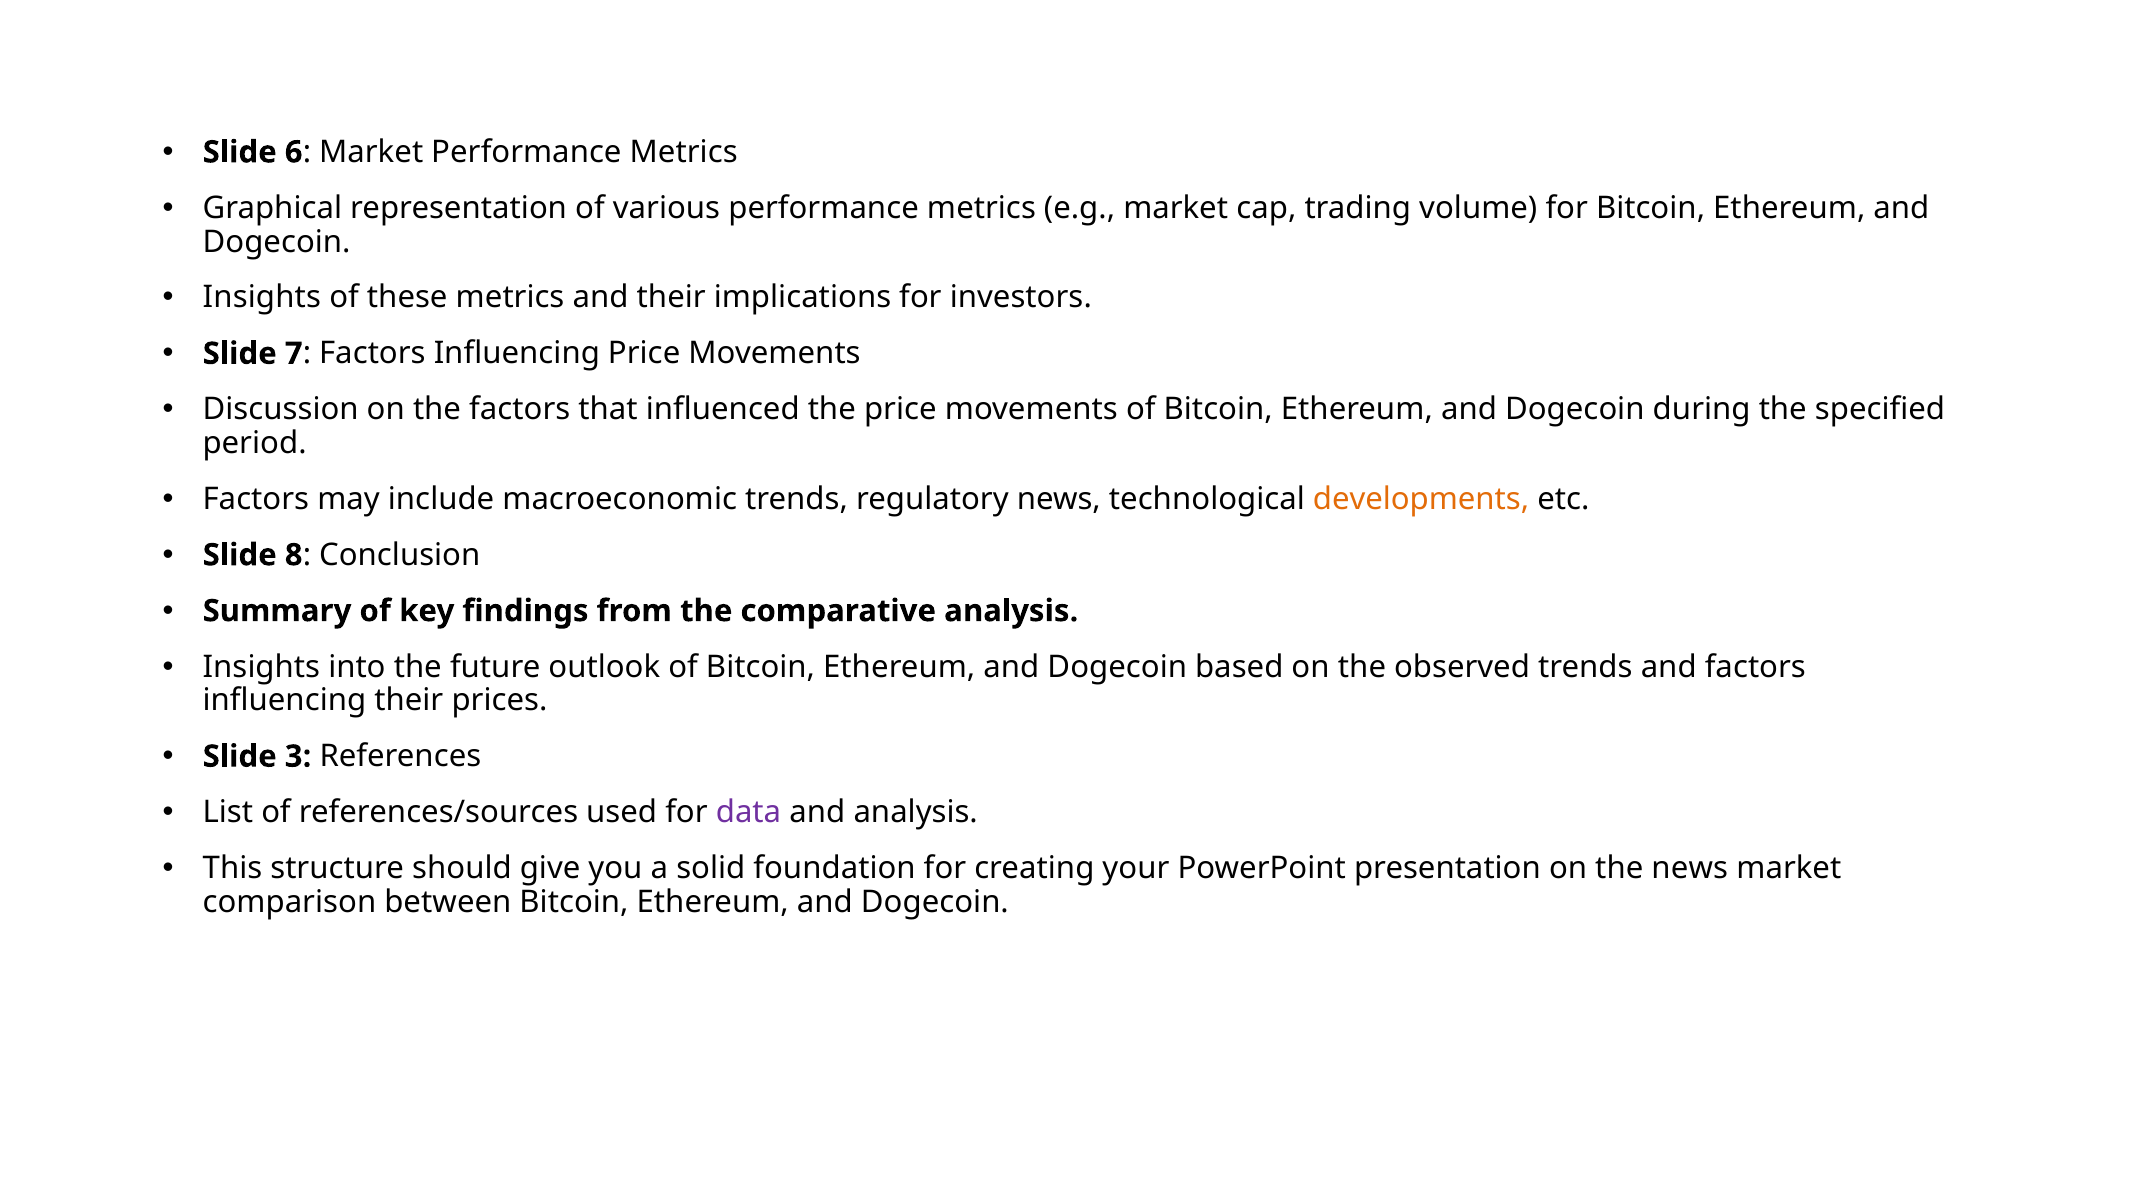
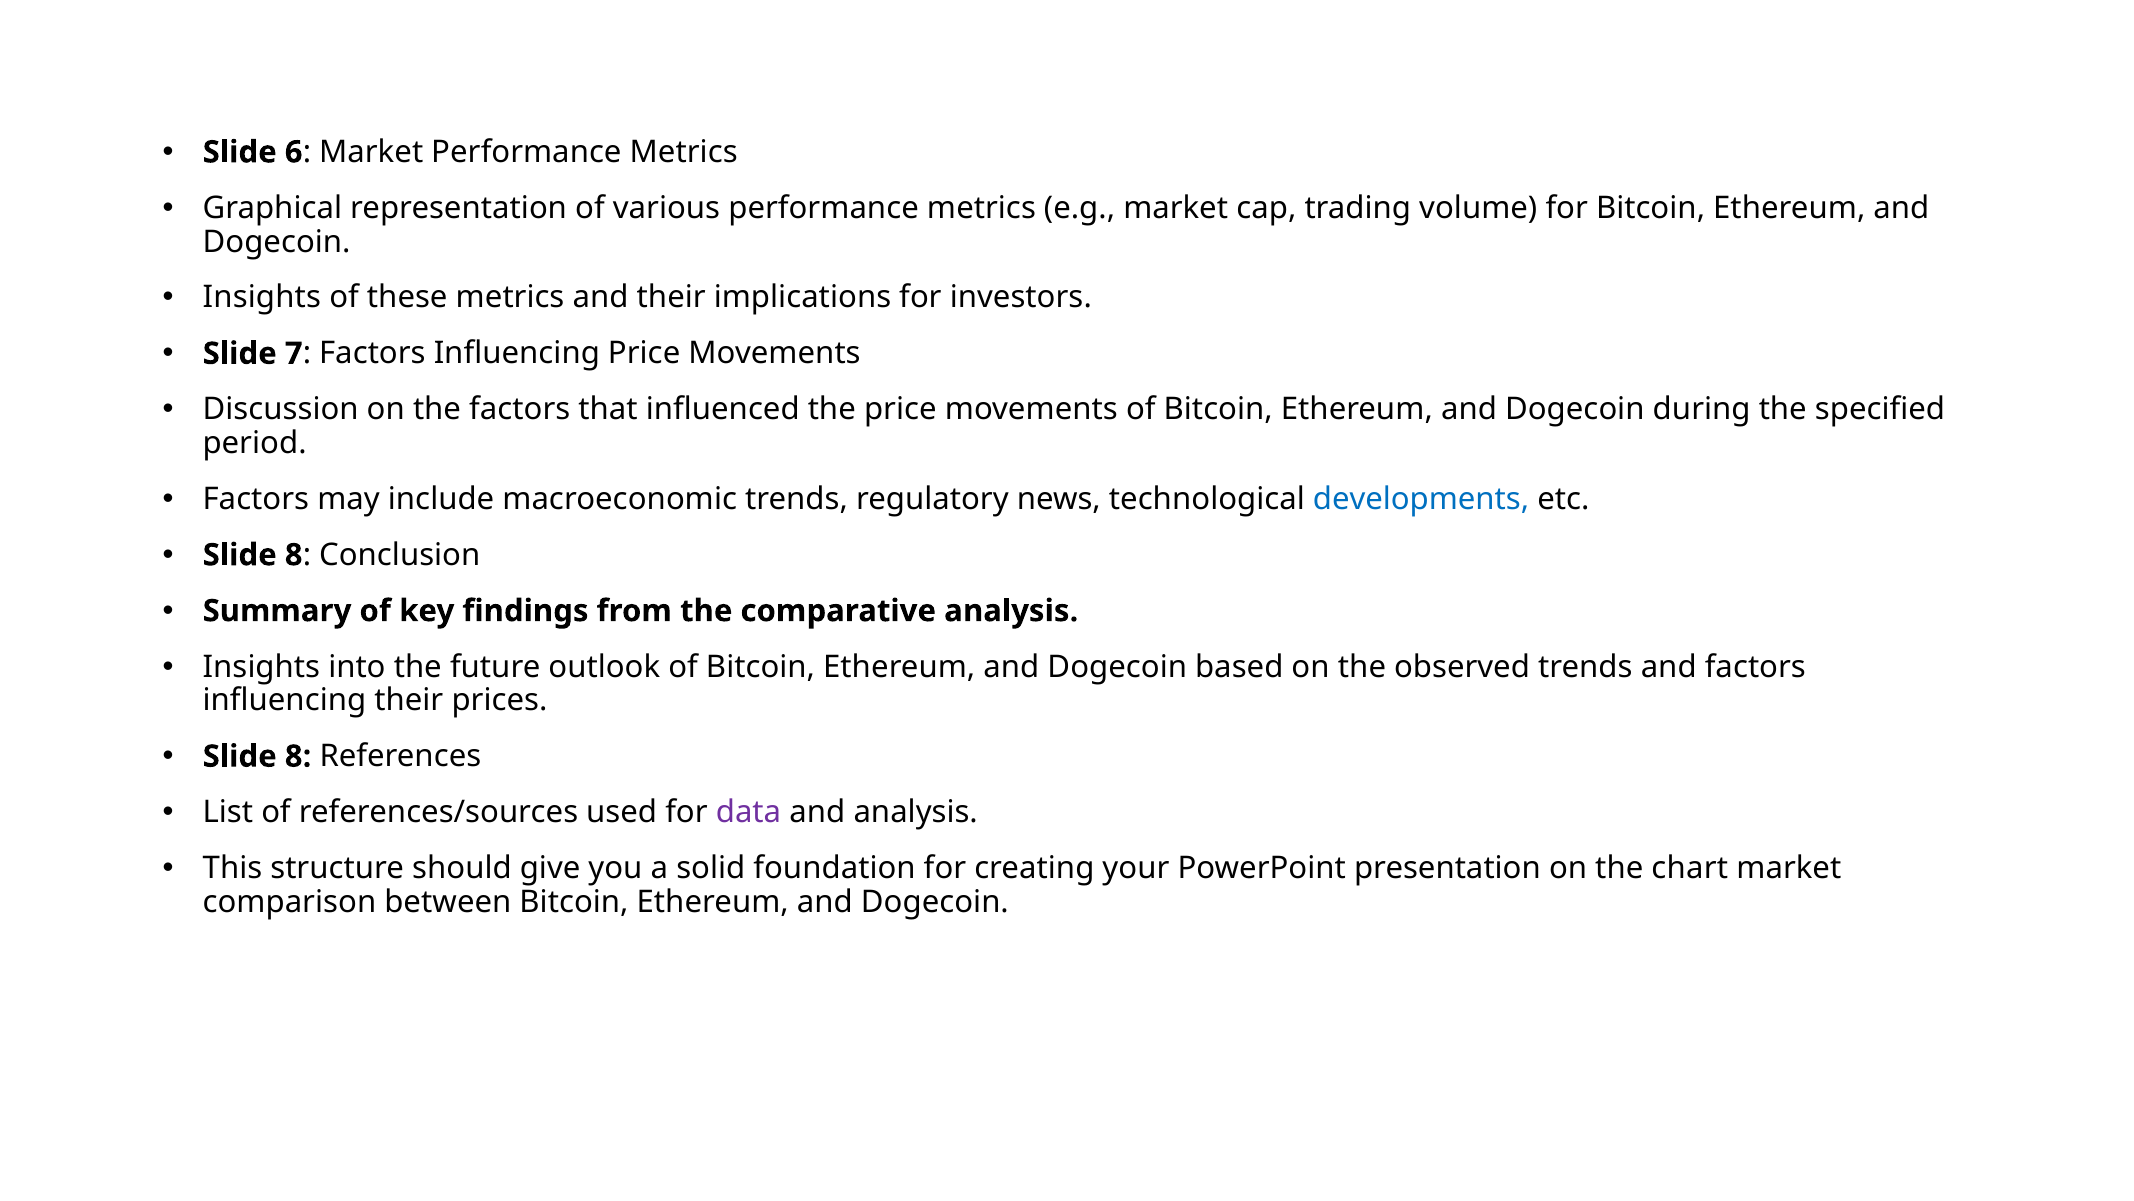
developments colour: orange -> blue
3 at (298, 756): 3 -> 8
the news: news -> chart
